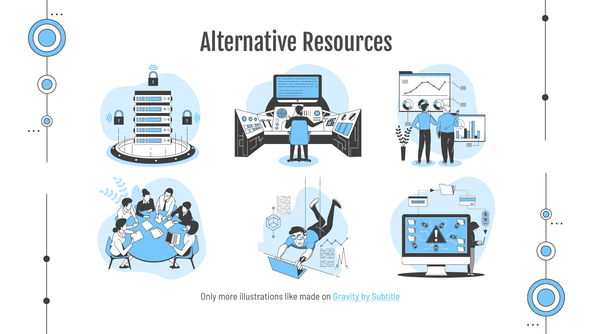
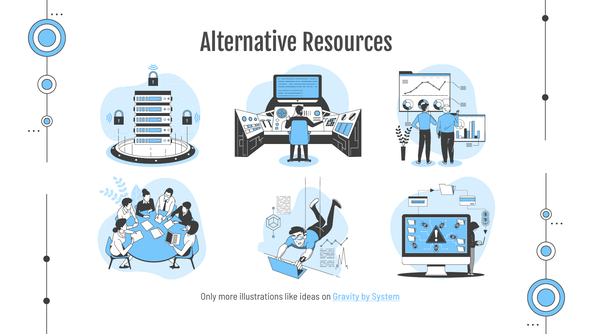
made: made -> ideas
Subtitle: Subtitle -> System
